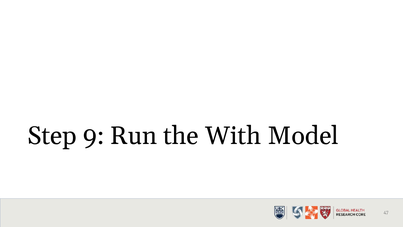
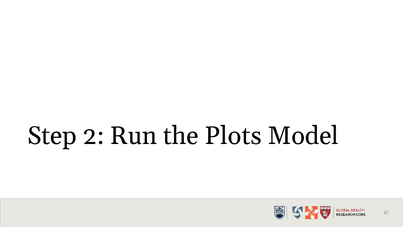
9: 9 -> 2
With: With -> Plots
